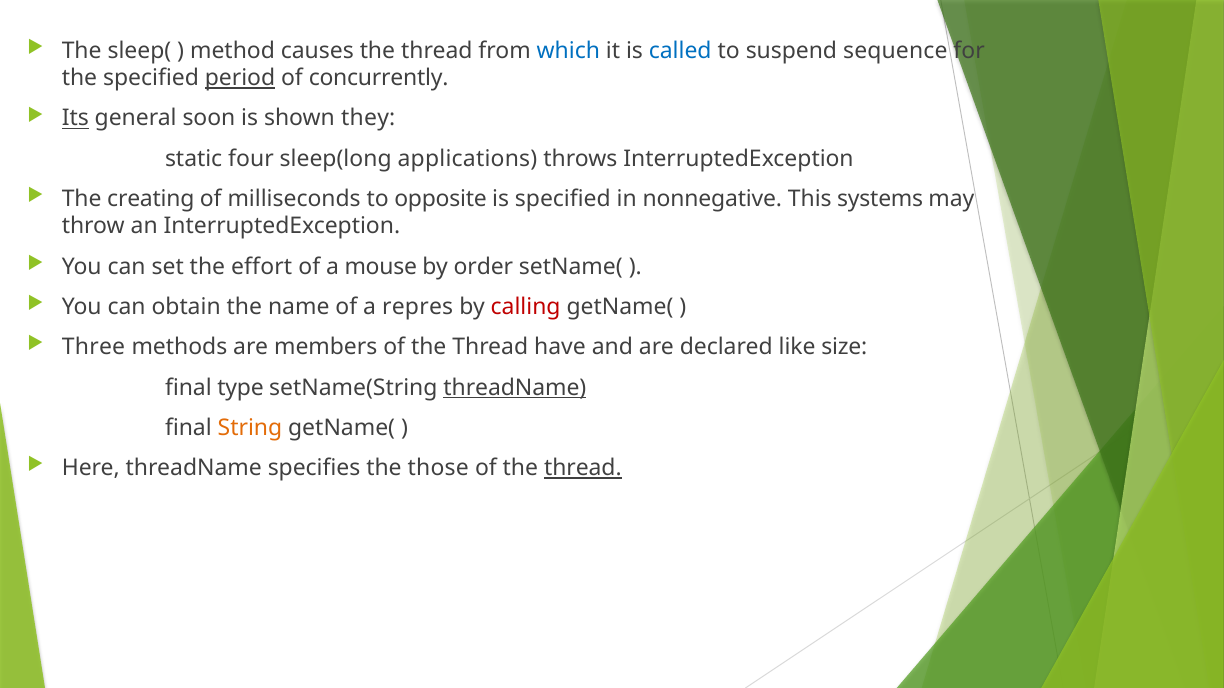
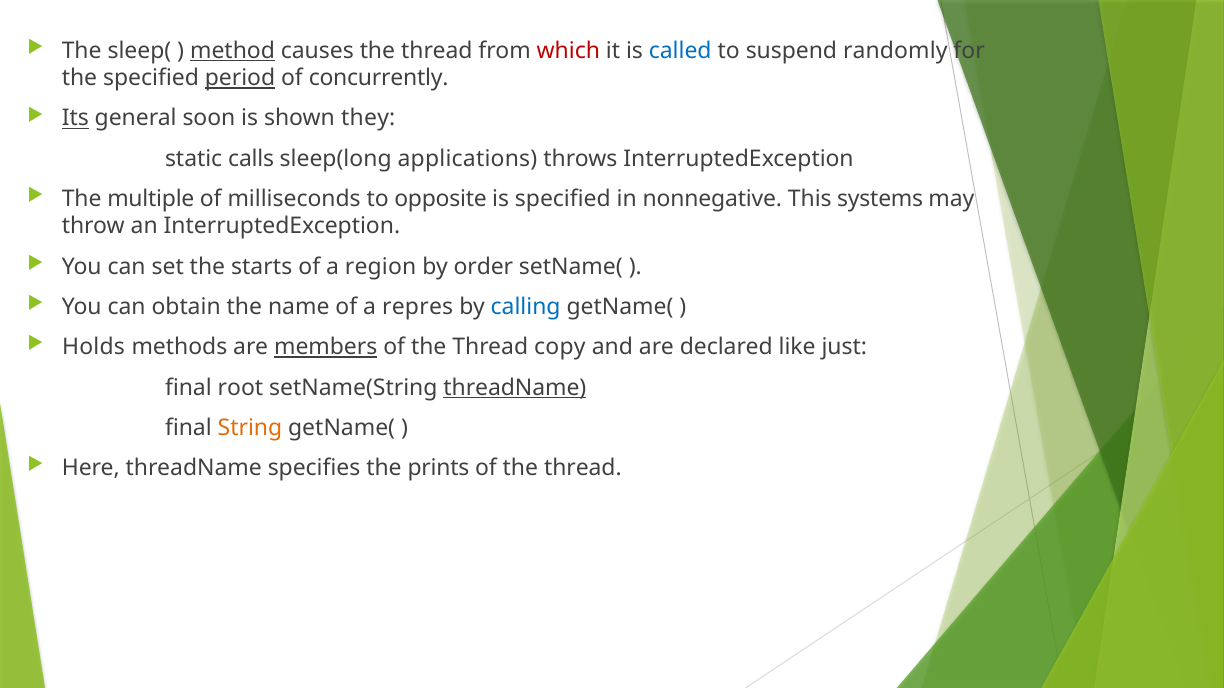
method underline: none -> present
which colour: blue -> red
sequence: sequence -> randomly
four: four -> calls
creating: creating -> multiple
effort: effort -> starts
mouse: mouse -> region
calling colour: red -> blue
Three: Three -> Holds
members underline: none -> present
have: have -> copy
size: size -> just
type: type -> root
those: those -> prints
thread at (583, 468) underline: present -> none
